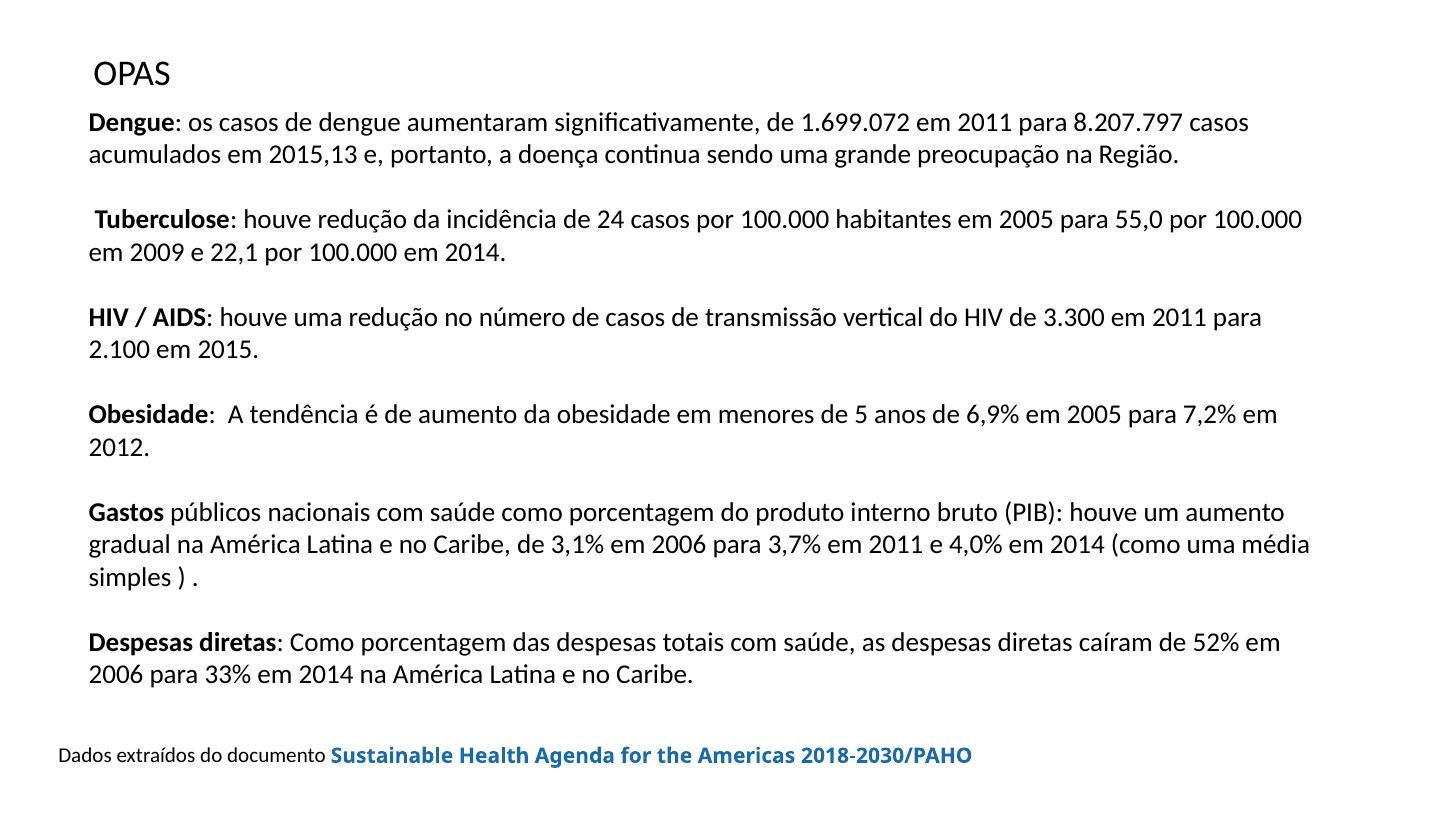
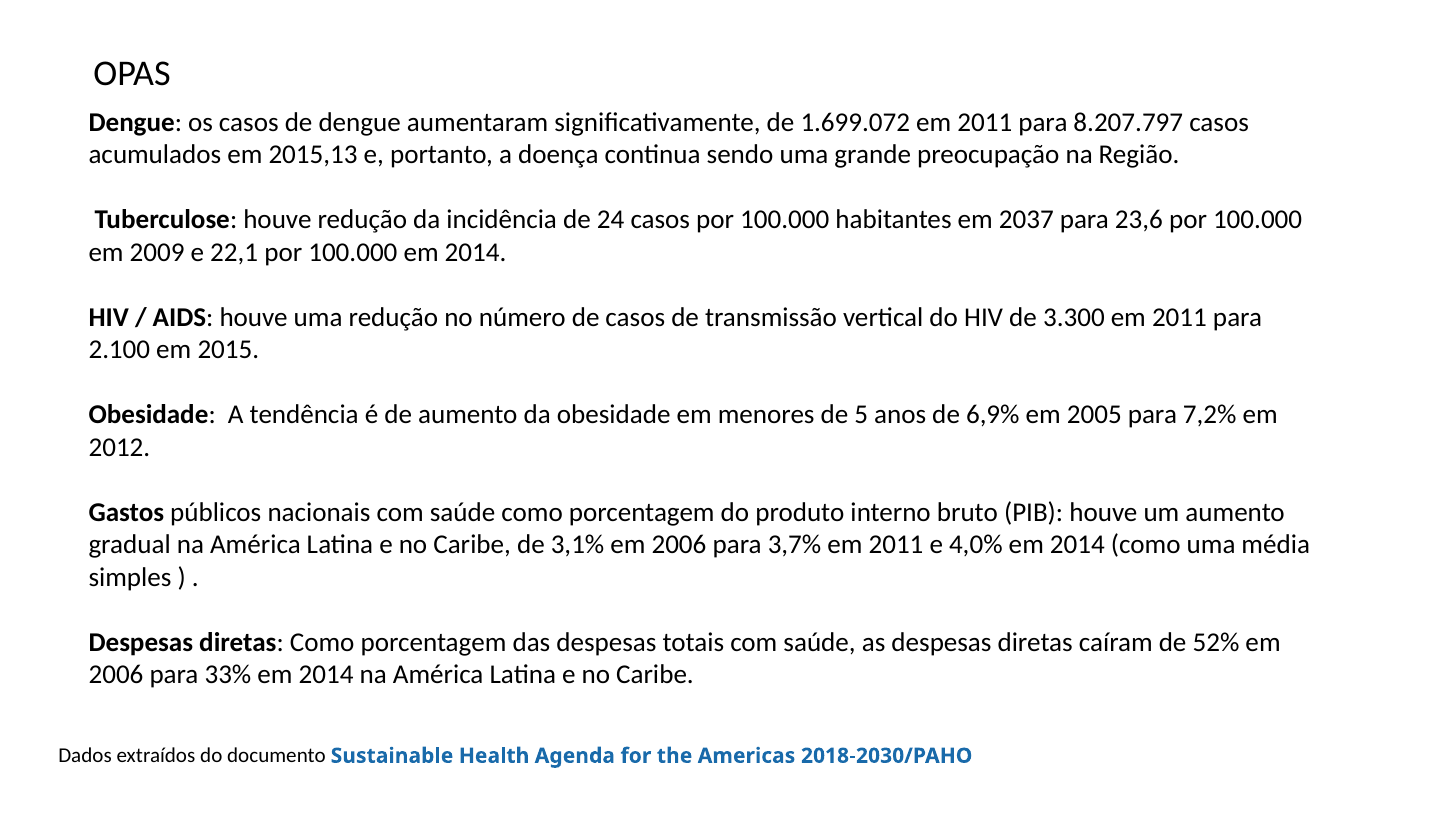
habitantes em 2005: 2005 -> 2037
55,0: 55,0 -> 23,6
